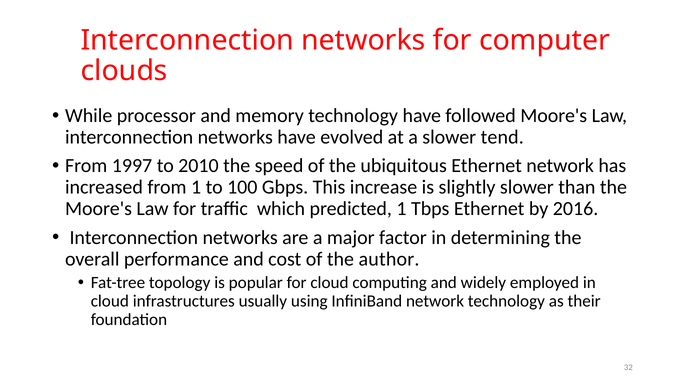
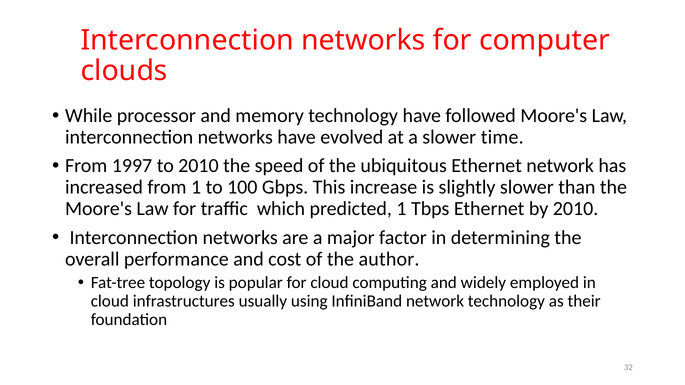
tend: tend -> time
by 2016: 2016 -> 2010
